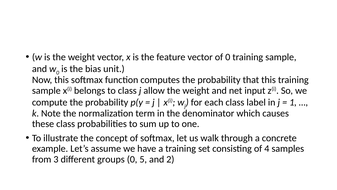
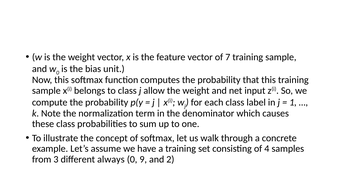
of 0: 0 -> 7
groups: groups -> always
5: 5 -> 9
